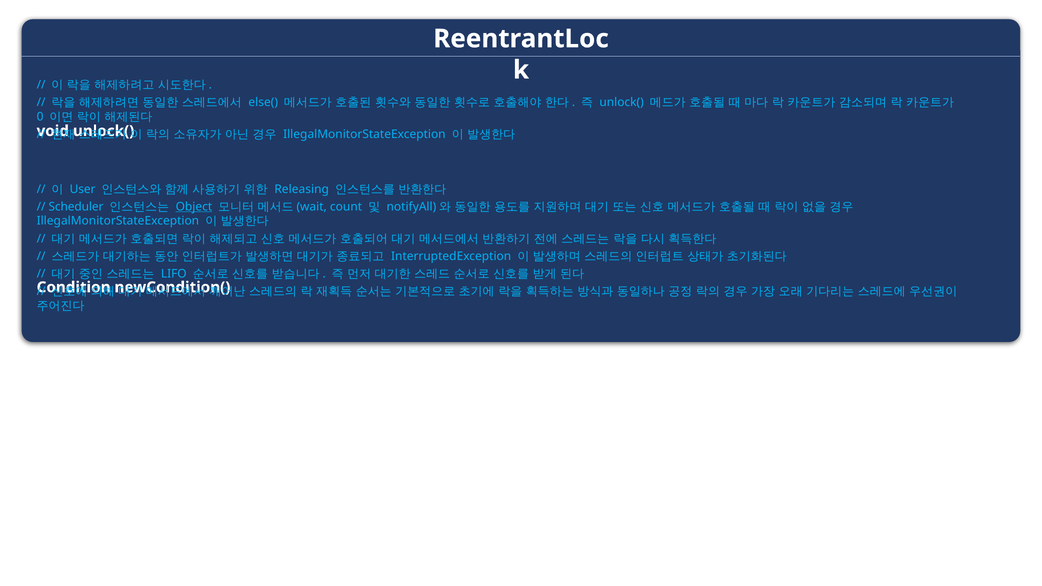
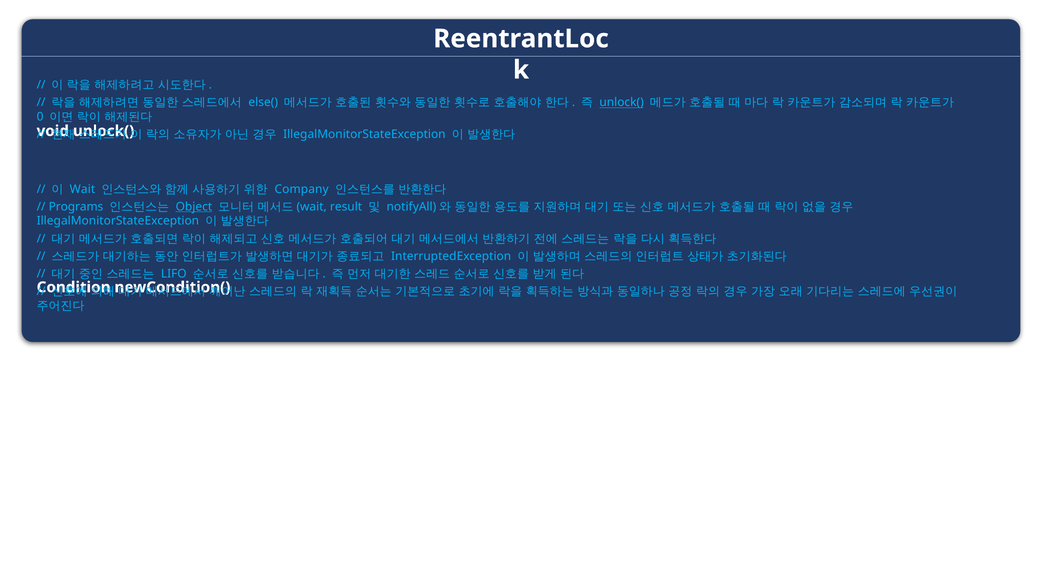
unlock( at (622, 103) underline: none -> present
User: User -> Wait
Releasing: Releasing -> Company
Scheduler: Scheduler -> Programs
count: count -> result
